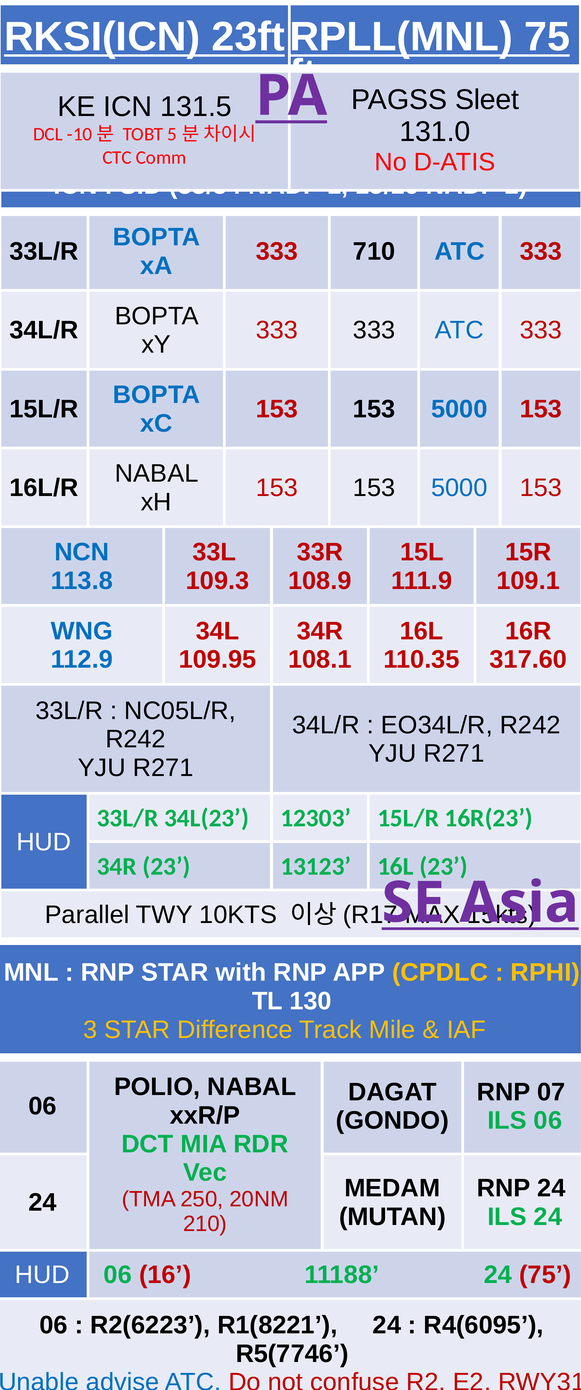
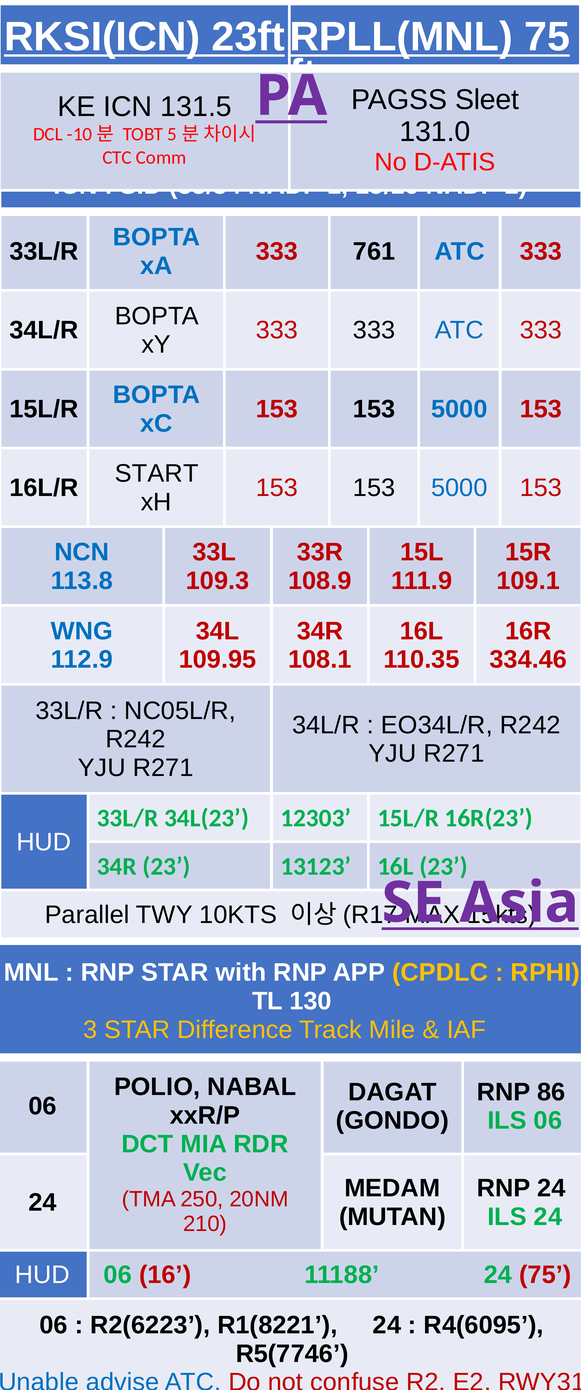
710: 710 -> 761
NABAL at (157, 474): NABAL -> START
317.60: 317.60 -> 334.46
07: 07 -> 86
